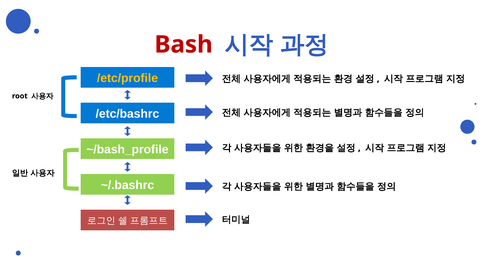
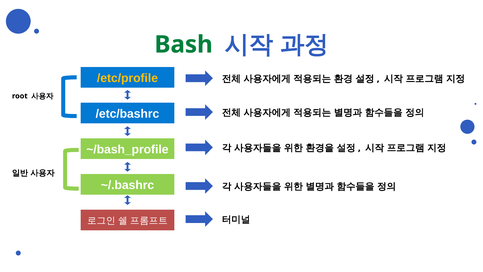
Bash colour: red -> green
